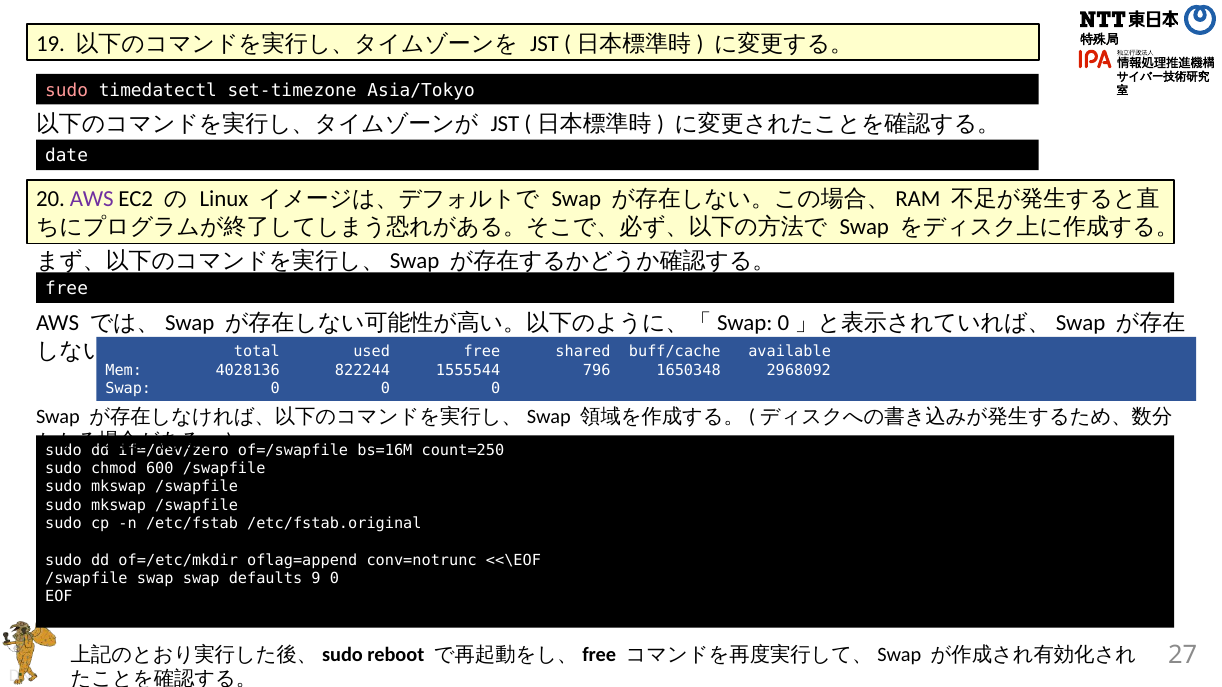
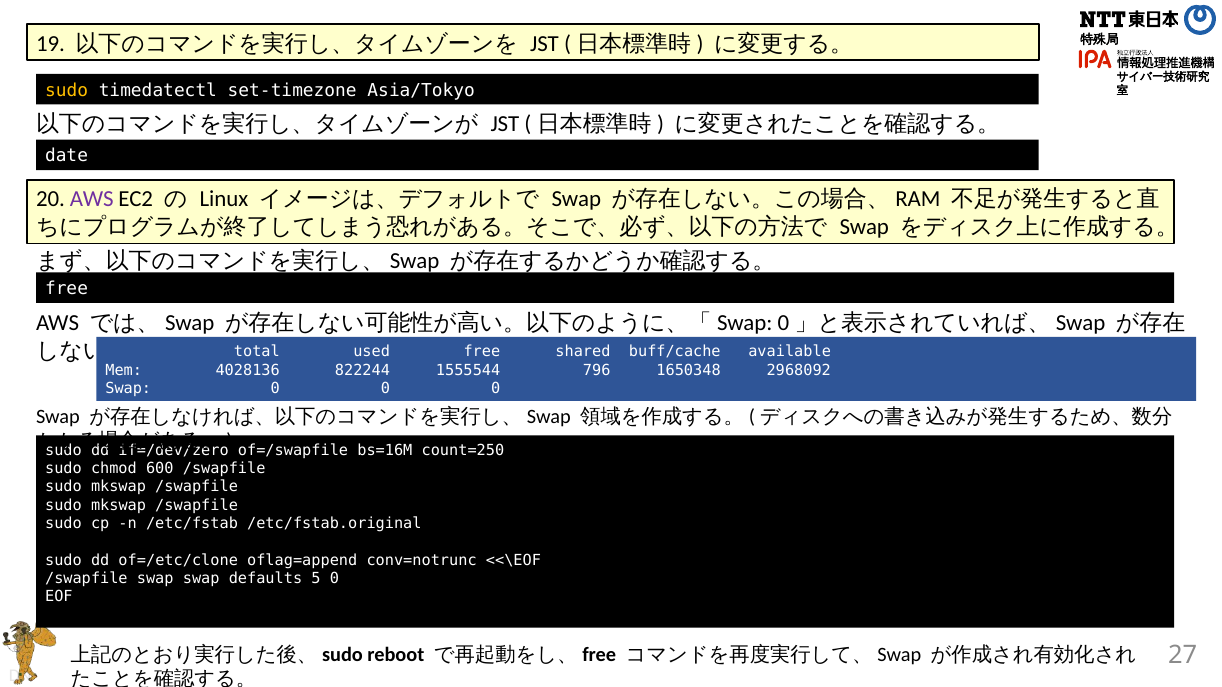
sudo at (67, 90) colour: pink -> yellow
of=/etc/mkdir: of=/etc/mkdir -> of=/etc/clone
9: 9 -> 5
